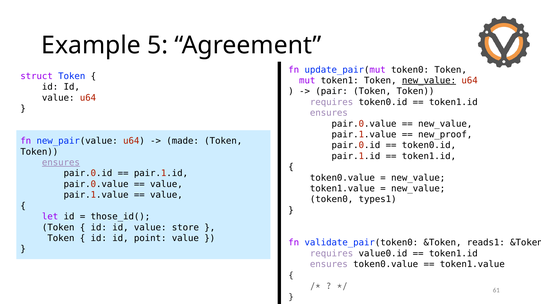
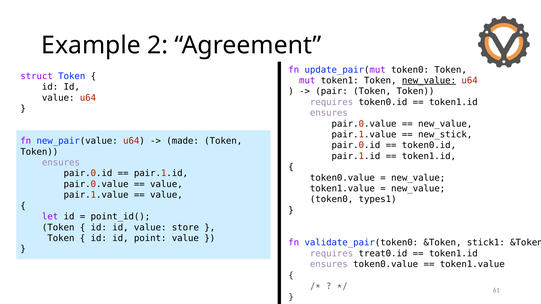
5: 5 -> 2
new_proof: new_proof -> new_stick
ensures at (61, 163) underline: present -> none
those_id(: those_id( -> point_id(
reads1: reads1 -> stick1
value0.id: value0.id -> treat0.id
